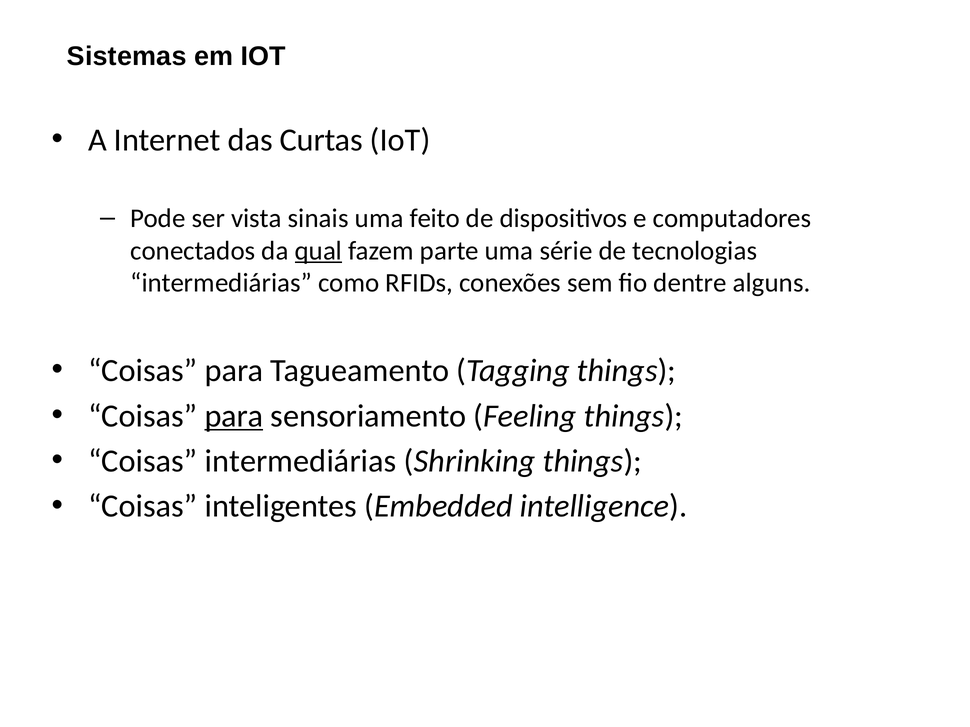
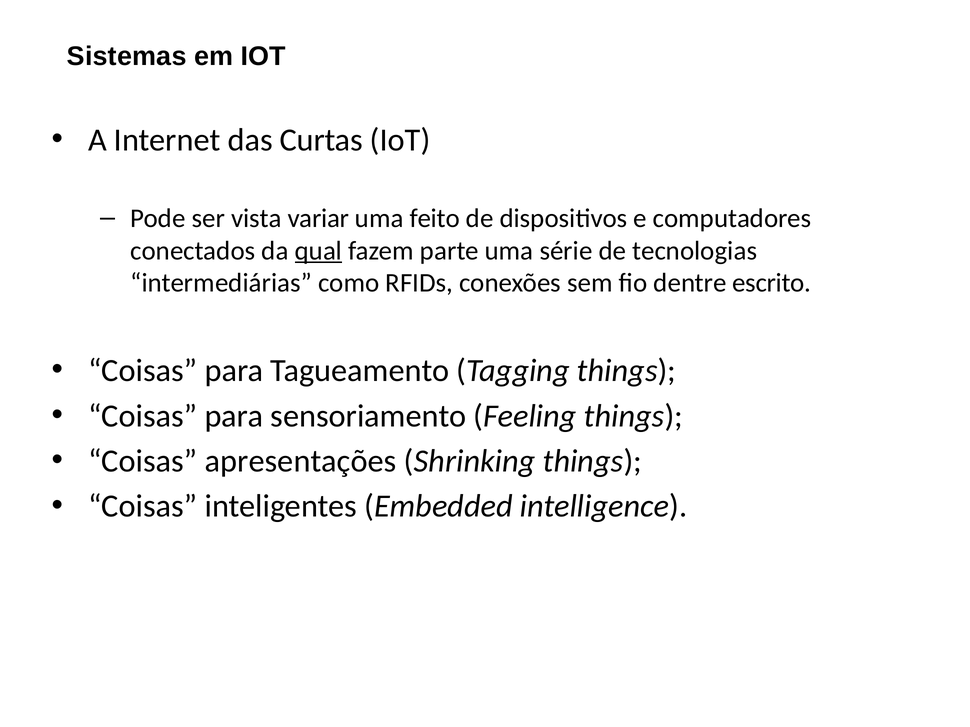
sinais: sinais -> variar
alguns: alguns -> escrito
para at (234, 416) underline: present -> none
Coisas intermediárias: intermediárias -> apresentações
